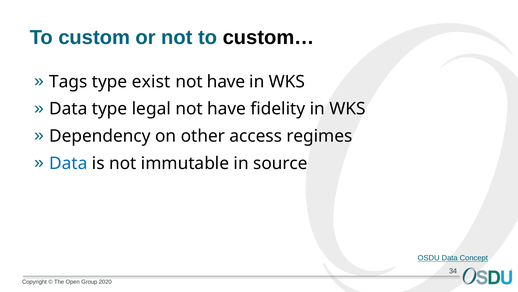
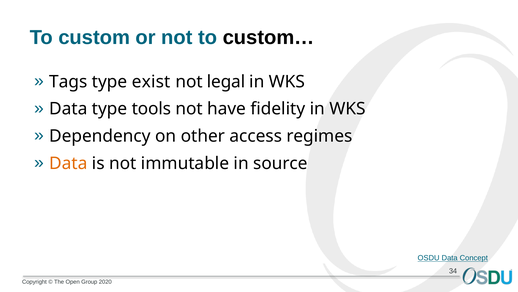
have at (226, 81): have -> legal
legal: legal -> tools
Data at (68, 163) colour: blue -> orange
